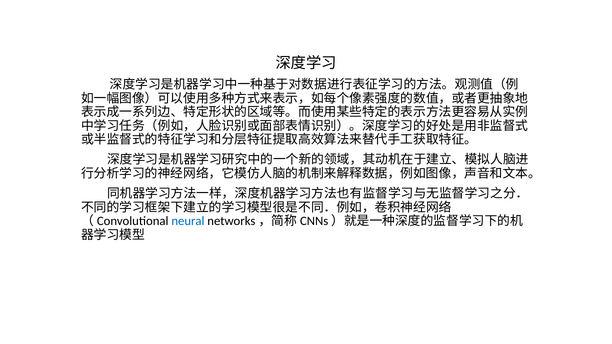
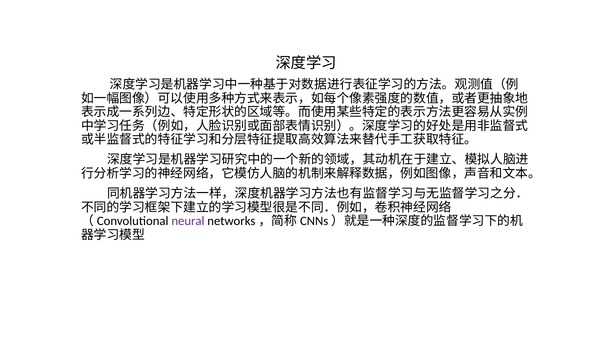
neural colour: blue -> purple
